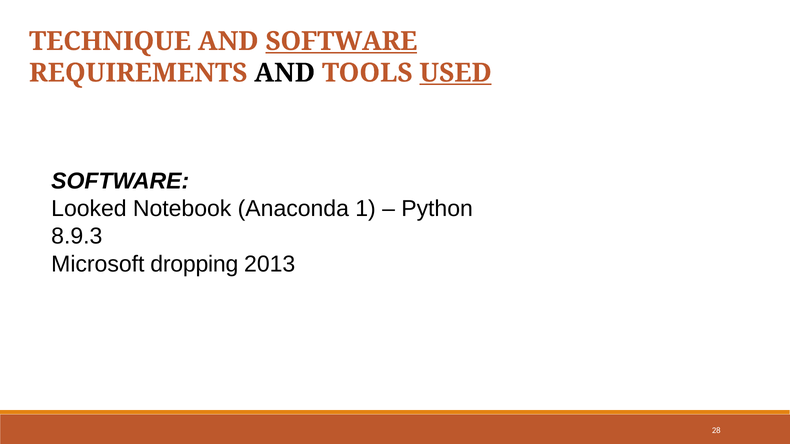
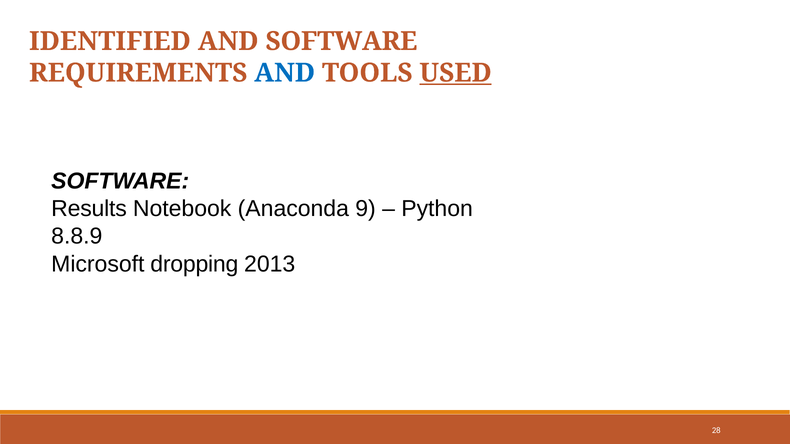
TECHNIQUE: TECHNIQUE -> IDENTIFIED
SOFTWARE at (341, 41) underline: present -> none
AND at (285, 73) colour: black -> blue
Looked: Looked -> Results
1: 1 -> 9
8.9.3: 8.9.3 -> 8.8.9
